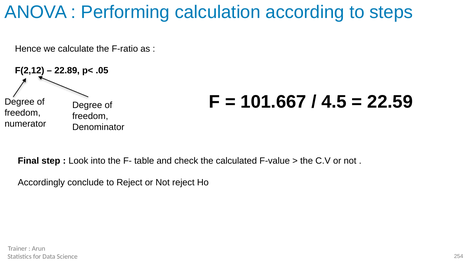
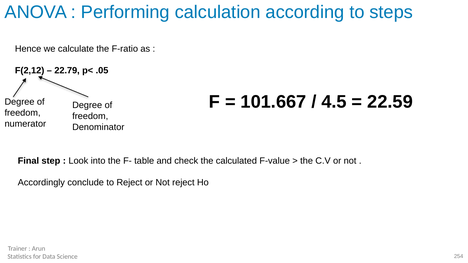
22.89: 22.89 -> 22.79
